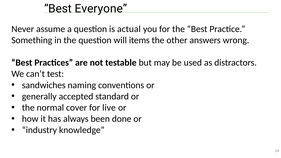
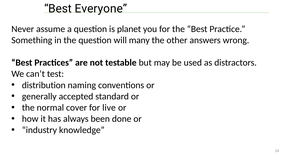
actual: actual -> planet
items: items -> many
sandwiches: sandwiches -> distribution
